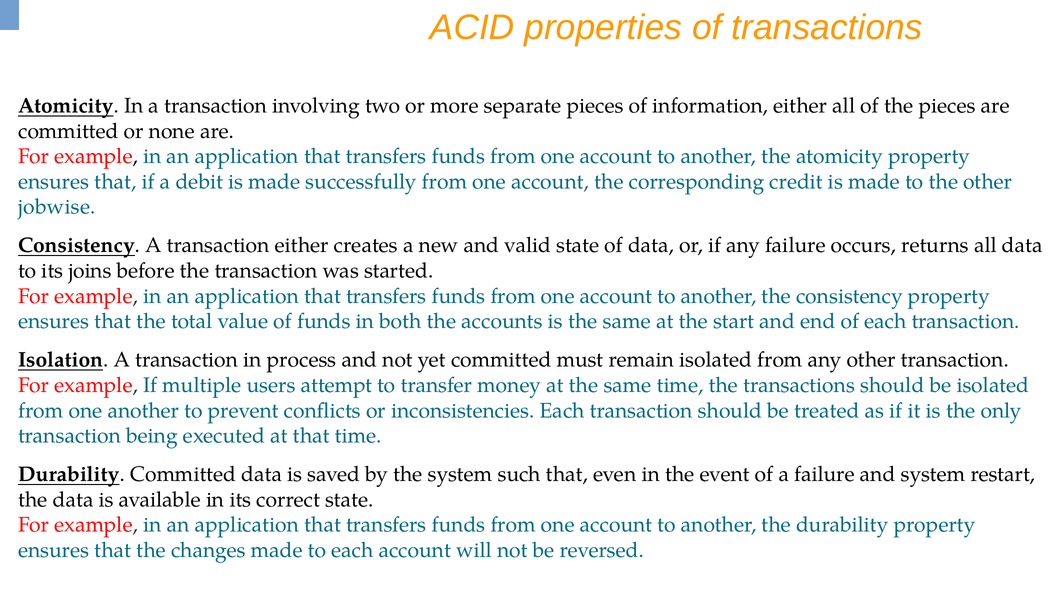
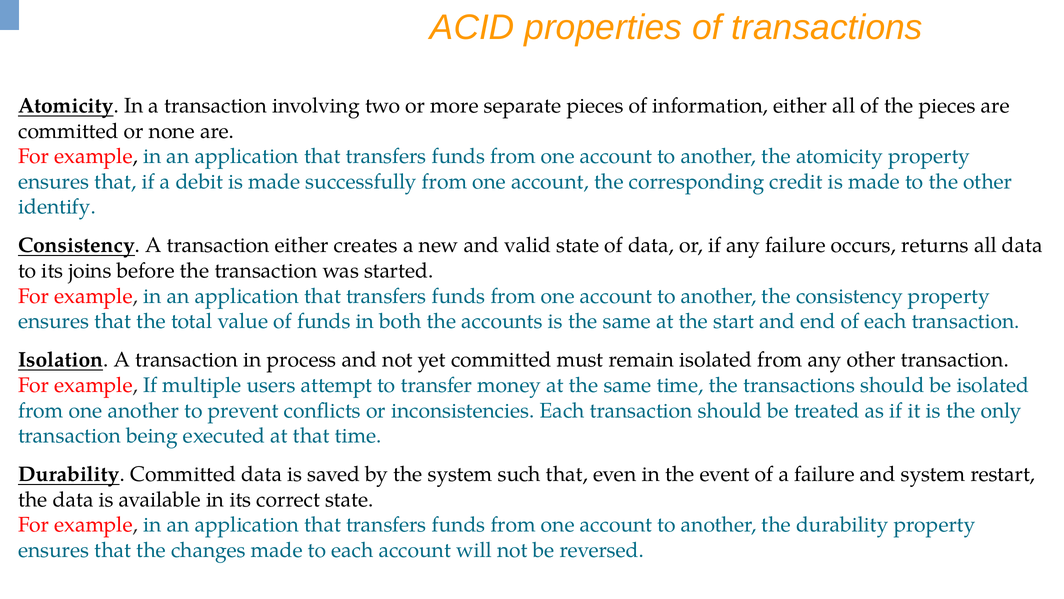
jobwise: jobwise -> identify
